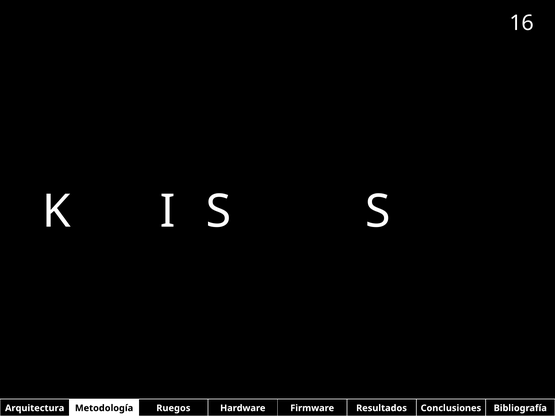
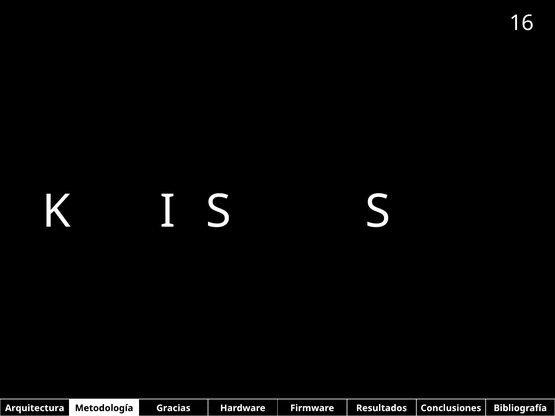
Ruegos: Ruegos -> Gracias
